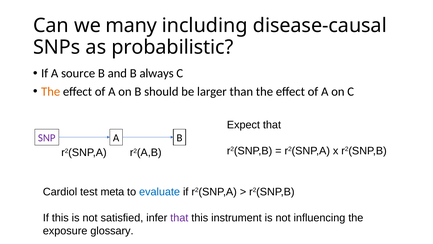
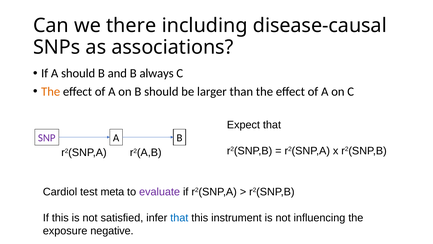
many: many -> there
probabilistic: probabilistic -> associations
A source: source -> should
evaluate colour: blue -> purple
that at (179, 218) colour: purple -> blue
glossary: glossary -> negative
